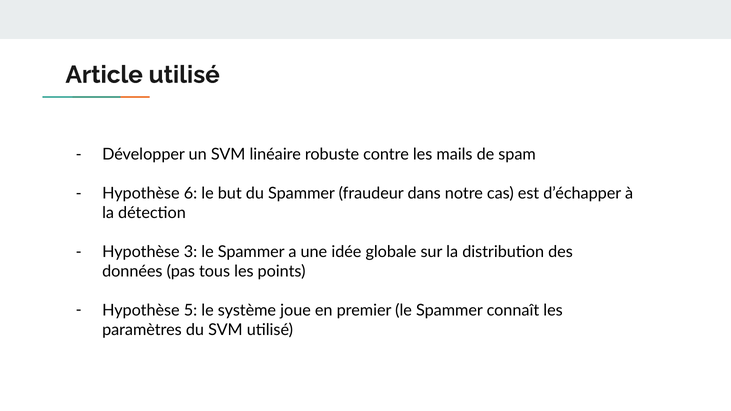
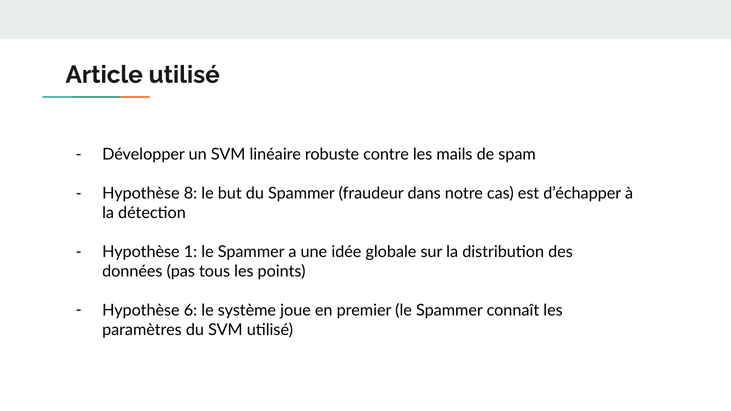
6: 6 -> 8
3: 3 -> 1
5: 5 -> 6
